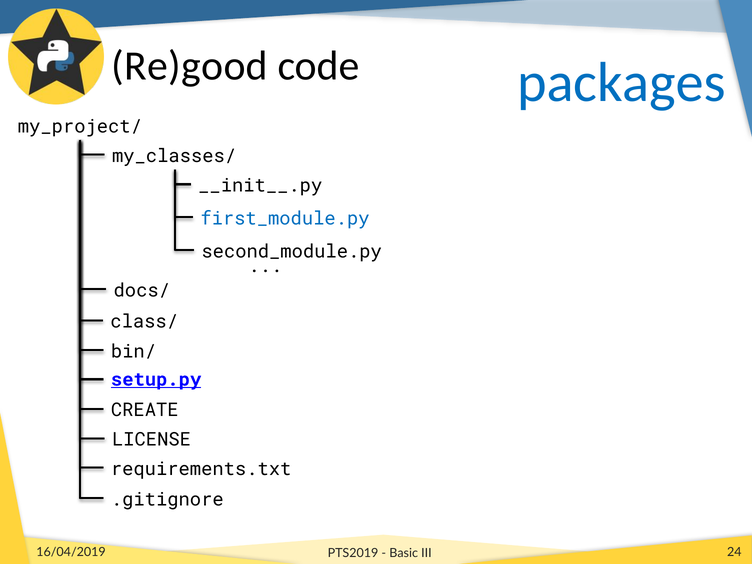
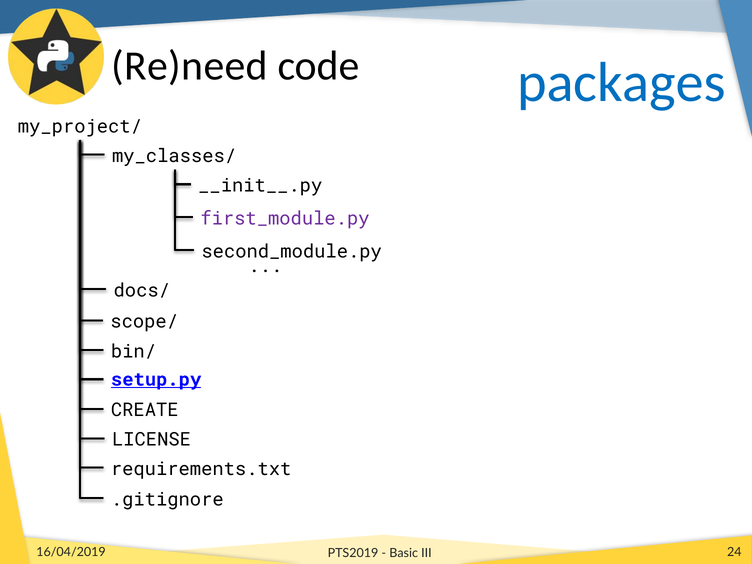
Re)good: Re)good -> Re)need
first_module.py colour: blue -> purple
class/: class/ -> scope/
